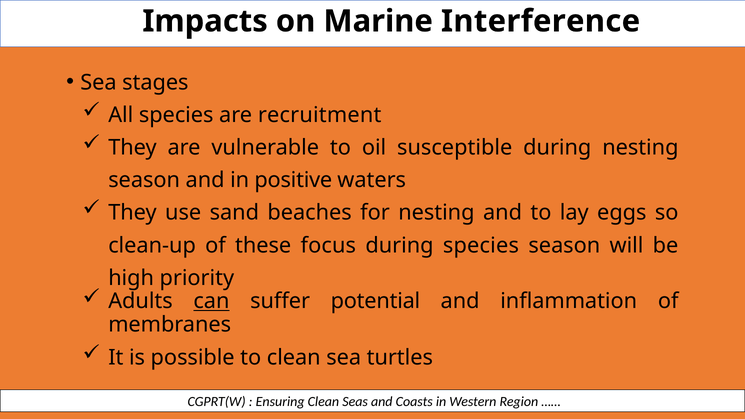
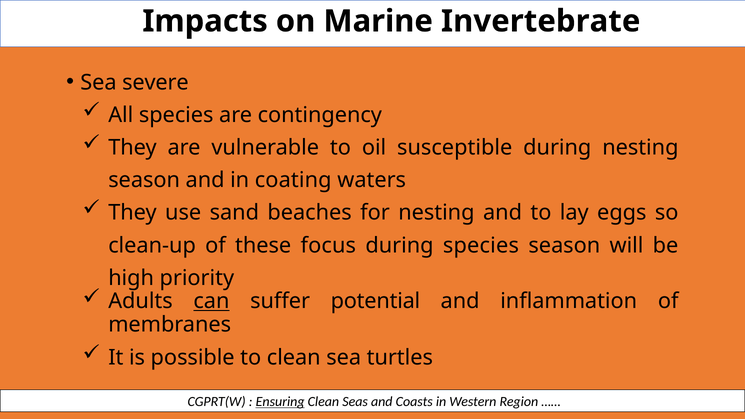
Interference: Interference -> Invertebrate
stages: stages -> severe
recruitment: recruitment -> contingency
positive: positive -> coating
Ensuring underline: none -> present
